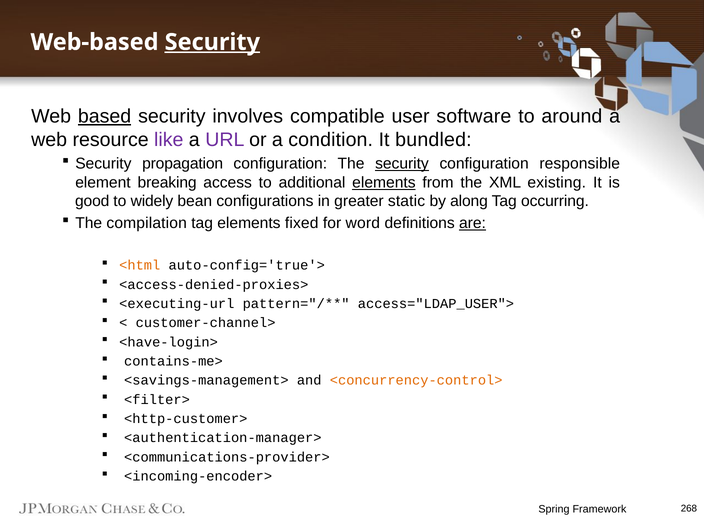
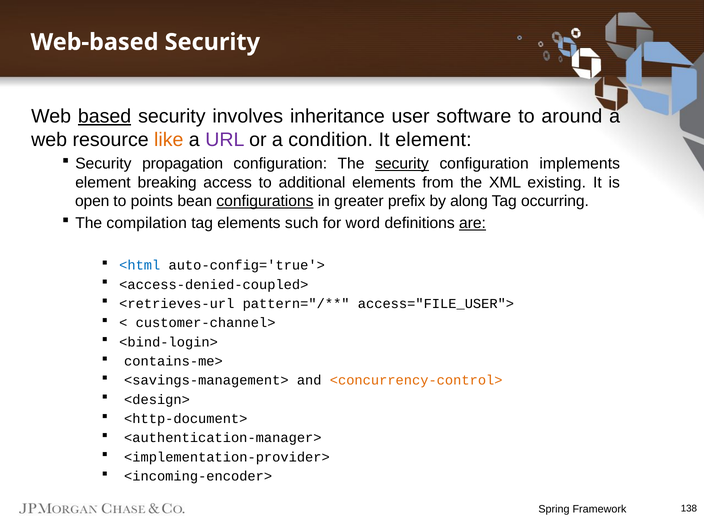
Security at (212, 42) underline: present -> none
compatible: compatible -> inheritance
like colour: purple -> orange
It bundled: bundled -> element
responsible: responsible -> implements
elements at (384, 183) underline: present -> none
good: good -> open
widely: widely -> points
configurations underline: none -> present
static: static -> prefix
fixed: fixed -> such
<html colour: orange -> blue
<access-denied-proxies>: <access-denied-proxies> -> <access-denied-coupled>
<executing-url: <executing-url -> <retrieves-url
access="LDAP_USER">: access="LDAP_USER"> -> access="FILE_USER">
<have-login>: <have-login> -> <bind-login>
<filter>: <filter> -> <design>
<http-customer>: <http-customer> -> <http-document>
<communications-provider>: <communications-provider> -> <implementation-provider>
268: 268 -> 138
